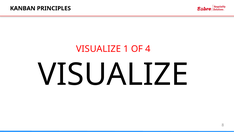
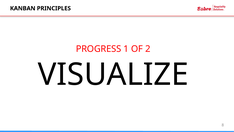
VISUALIZE at (98, 49): VISUALIZE -> PROGRESS
4: 4 -> 2
